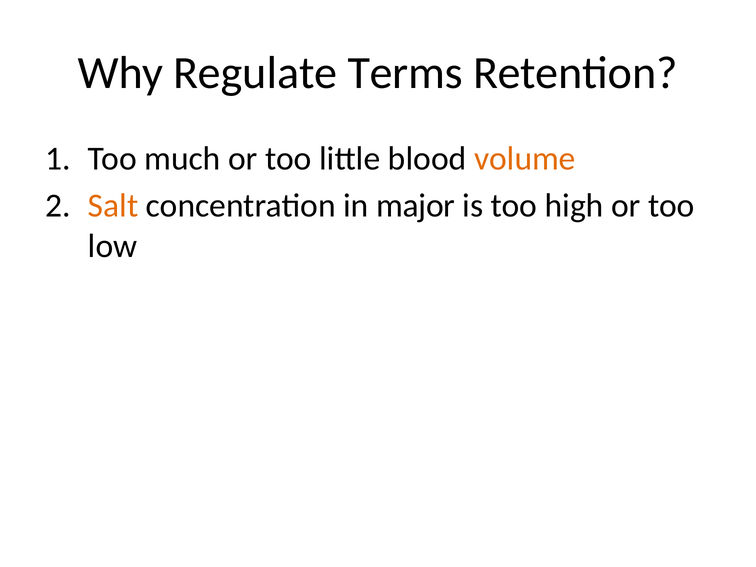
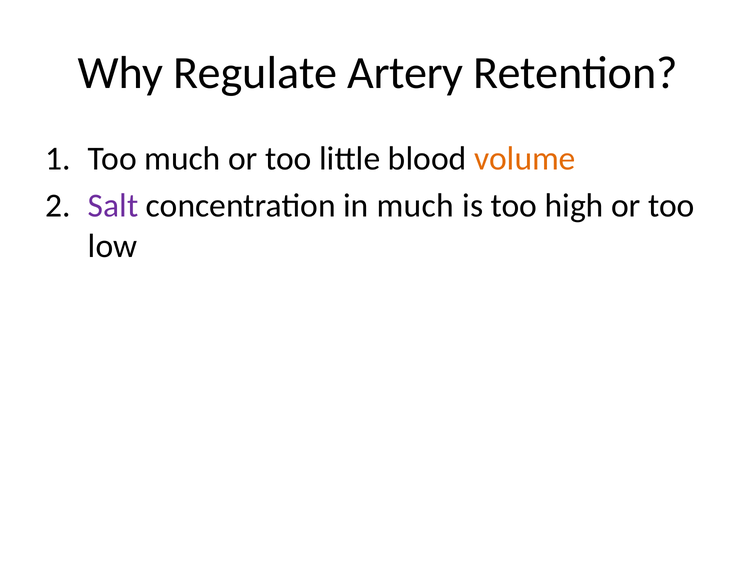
Terms: Terms -> Artery
Salt colour: orange -> purple
in major: major -> much
